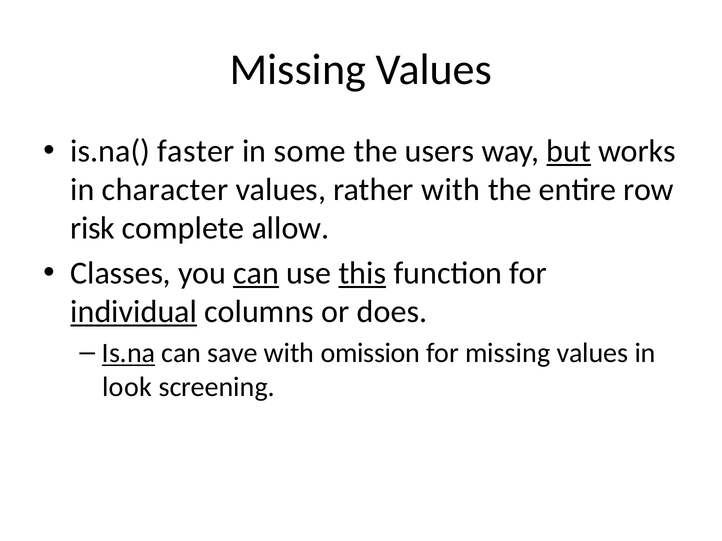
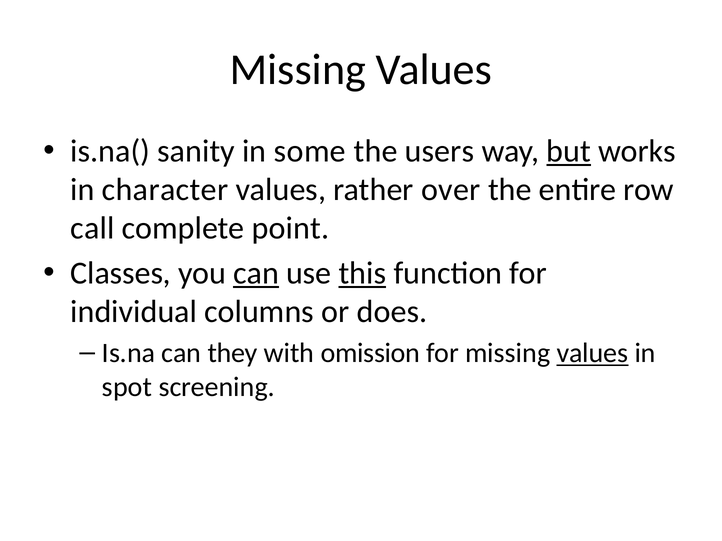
faster: faster -> sanity
rather with: with -> over
risk: risk -> call
allow: allow -> point
individual underline: present -> none
Is.na underline: present -> none
save: save -> they
values at (592, 353) underline: none -> present
look: look -> spot
